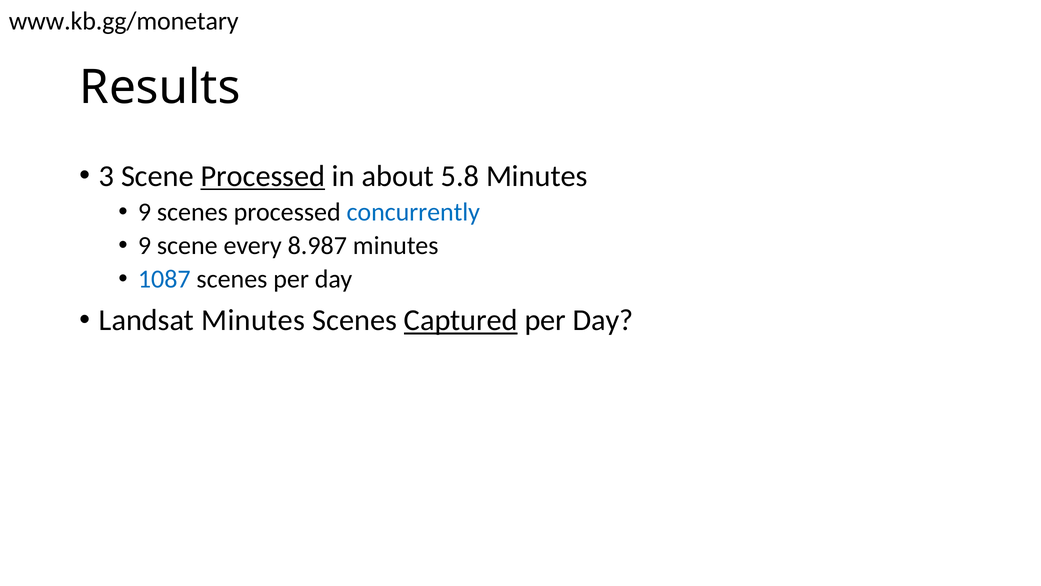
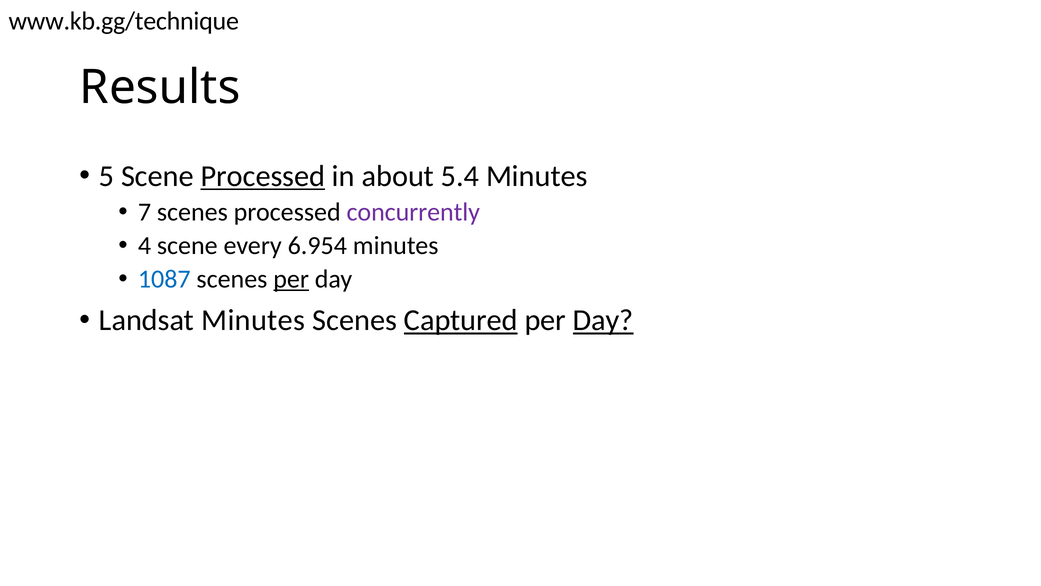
www.kb.gg/monetary: www.kb.gg/monetary -> www.kb.gg/technique
3: 3 -> 5
5.8: 5.8 -> 5.4
9 at (145, 212): 9 -> 7
concurrently colour: blue -> purple
9 at (145, 245): 9 -> 4
8.987: 8.987 -> 6.954
per at (291, 279) underline: none -> present
Day at (603, 320) underline: none -> present
